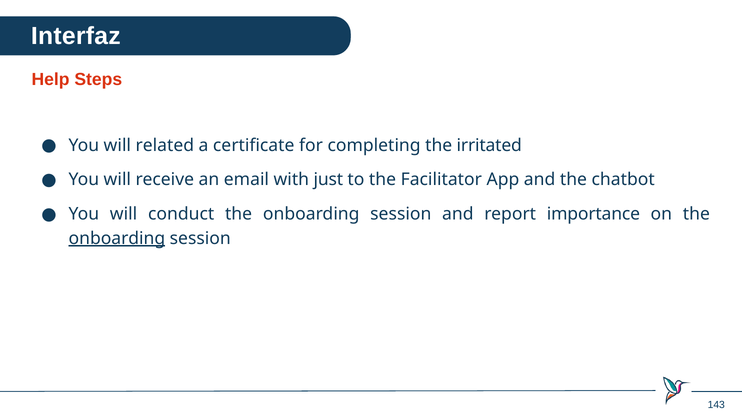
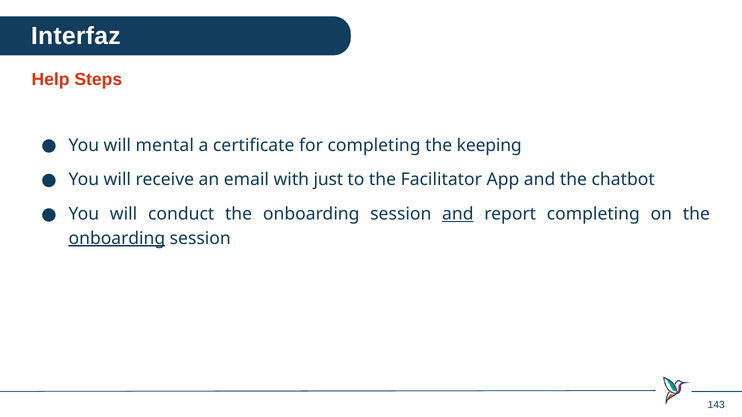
related: related -> mental
irritated: irritated -> keeping
and at (458, 214) underline: none -> present
report importance: importance -> completing
